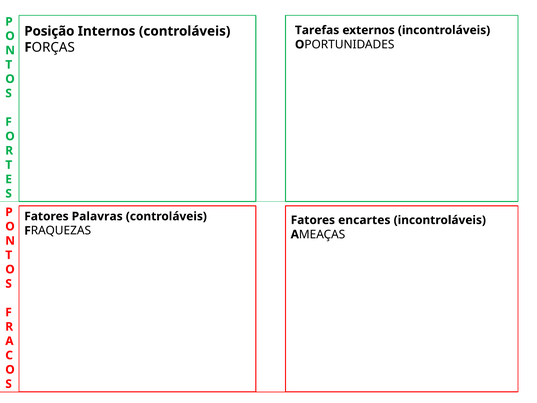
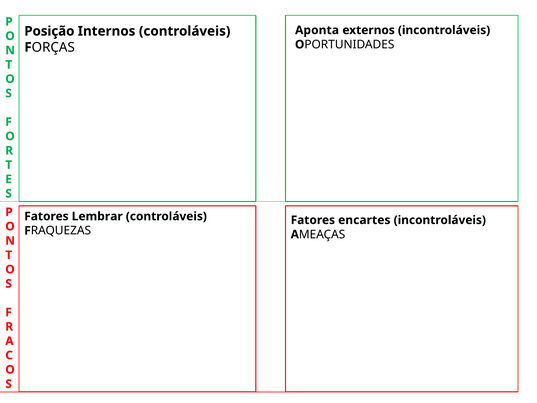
Tarefas: Tarefas -> Aponta
Palavras: Palavras -> Lembrar
